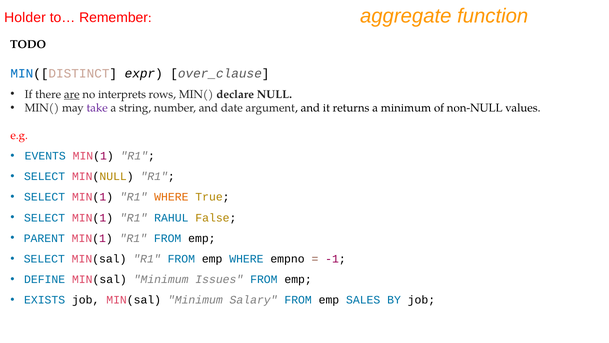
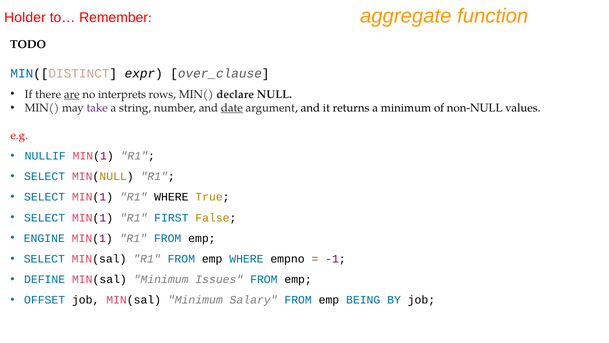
date underline: none -> present
EVENTS: EVENTS -> NULLIF
WHERE at (171, 197) colour: orange -> black
RAHUL: RAHUL -> FIRST
PARENT: PARENT -> ENGINE
EXISTS: EXISTS -> OFFSET
SALES: SALES -> BEING
